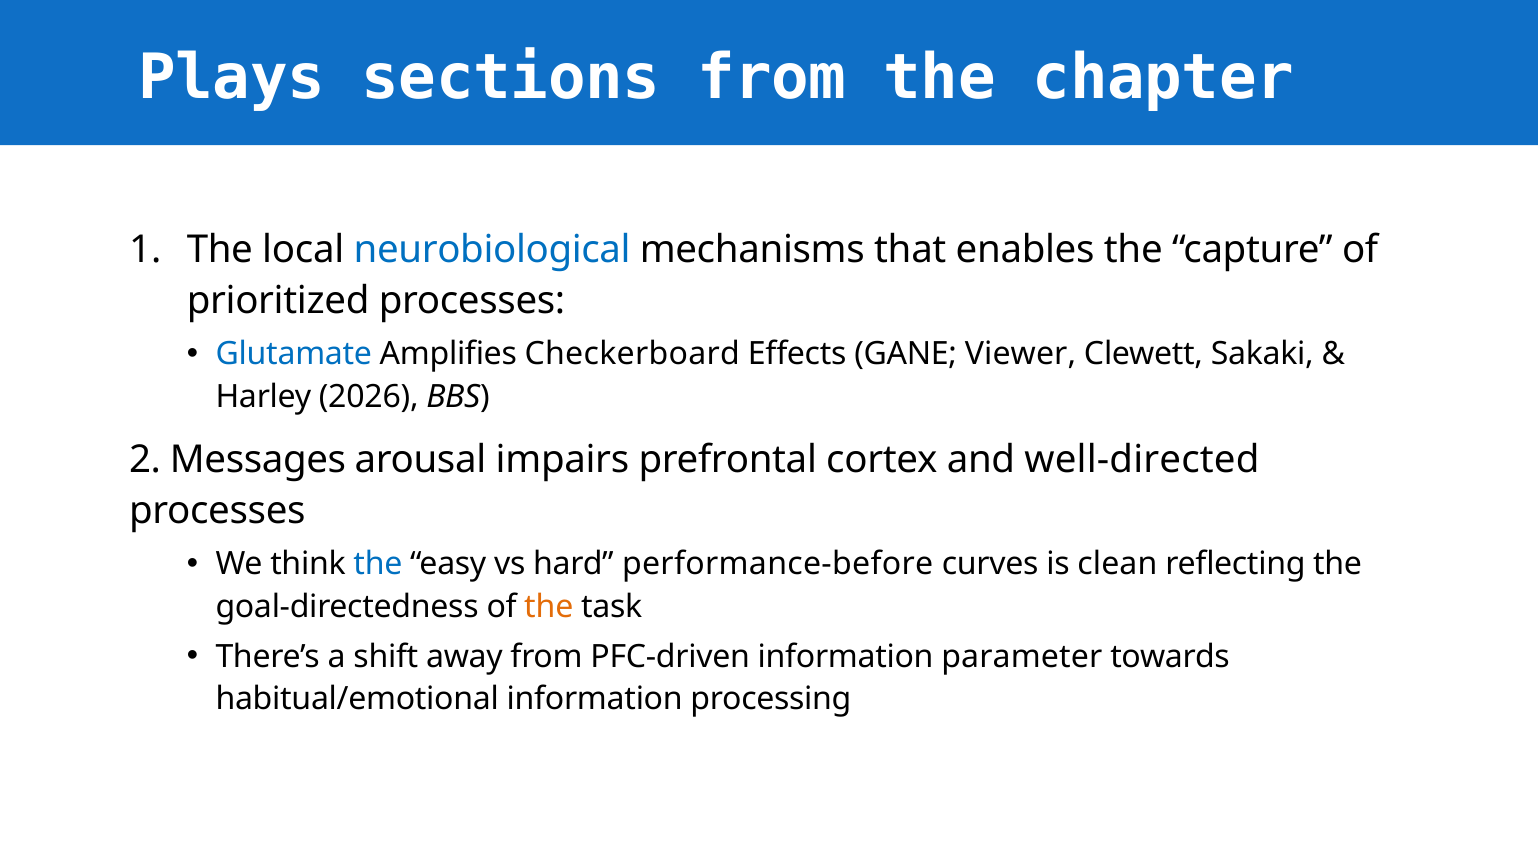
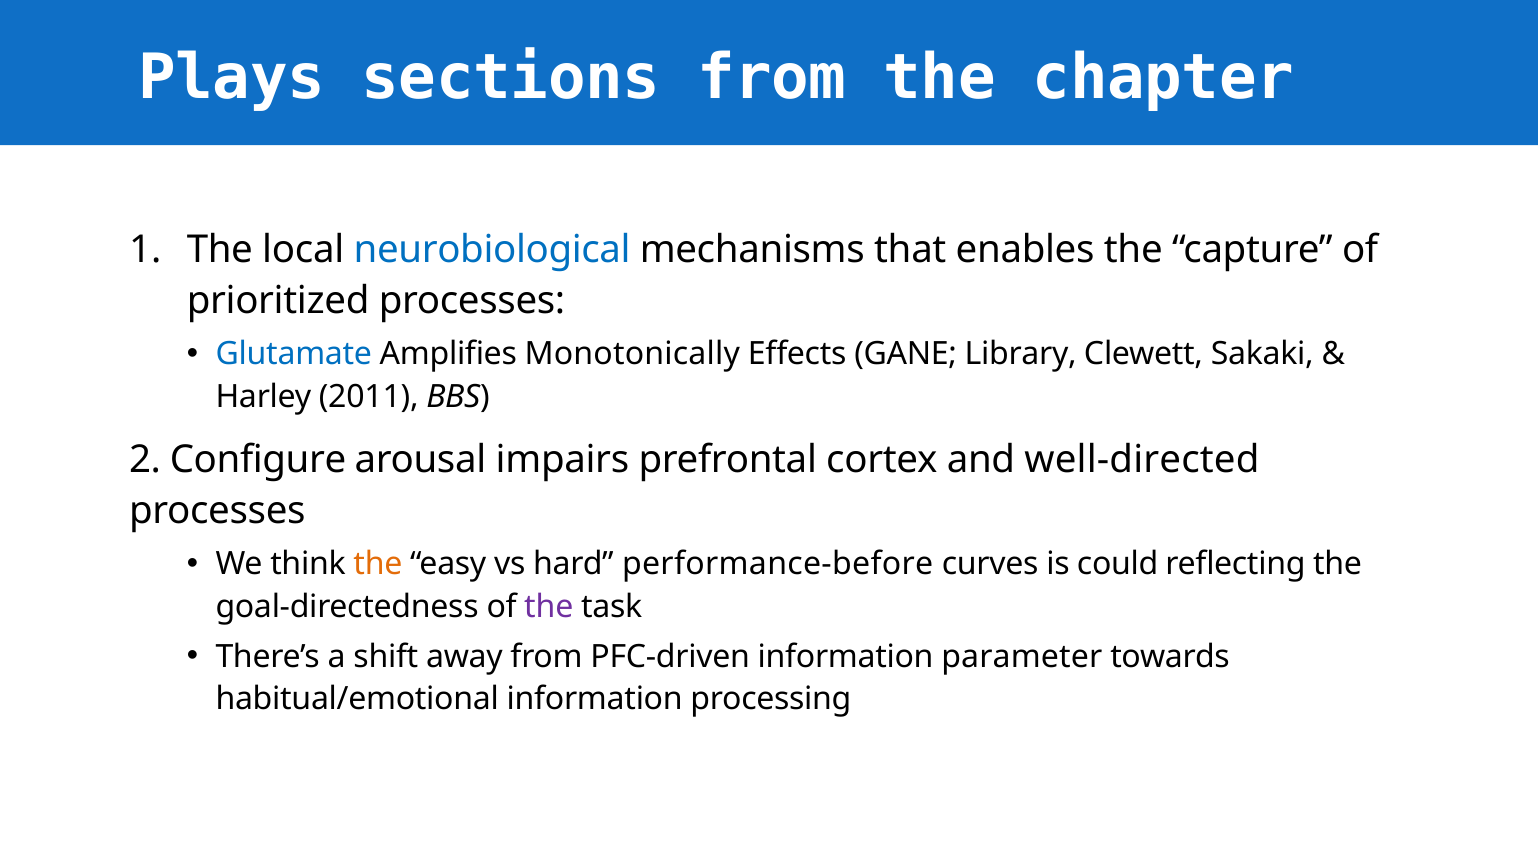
Checkerboard: Checkerboard -> Monotonically
Viewer: Viewer -> Library
2026: 2026 -> 2011
Messages: Messages -> Configure
the at (378, 564) colour: blue -> orange
clean: clean -> could
the at (549, 607) colour: orange -> purple
